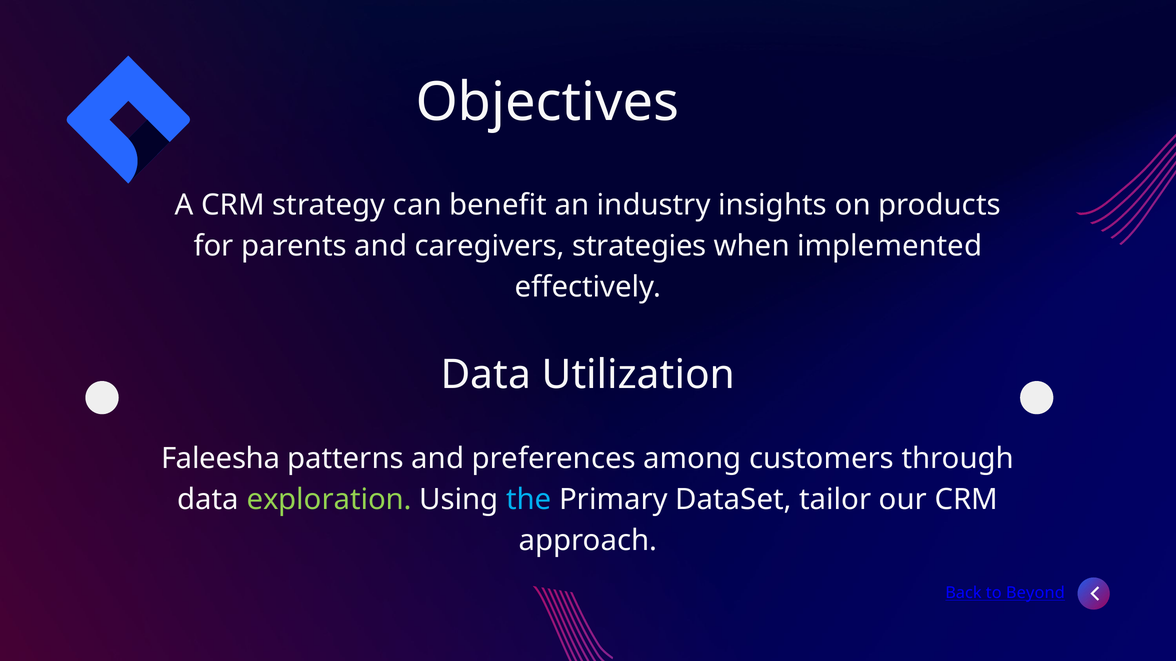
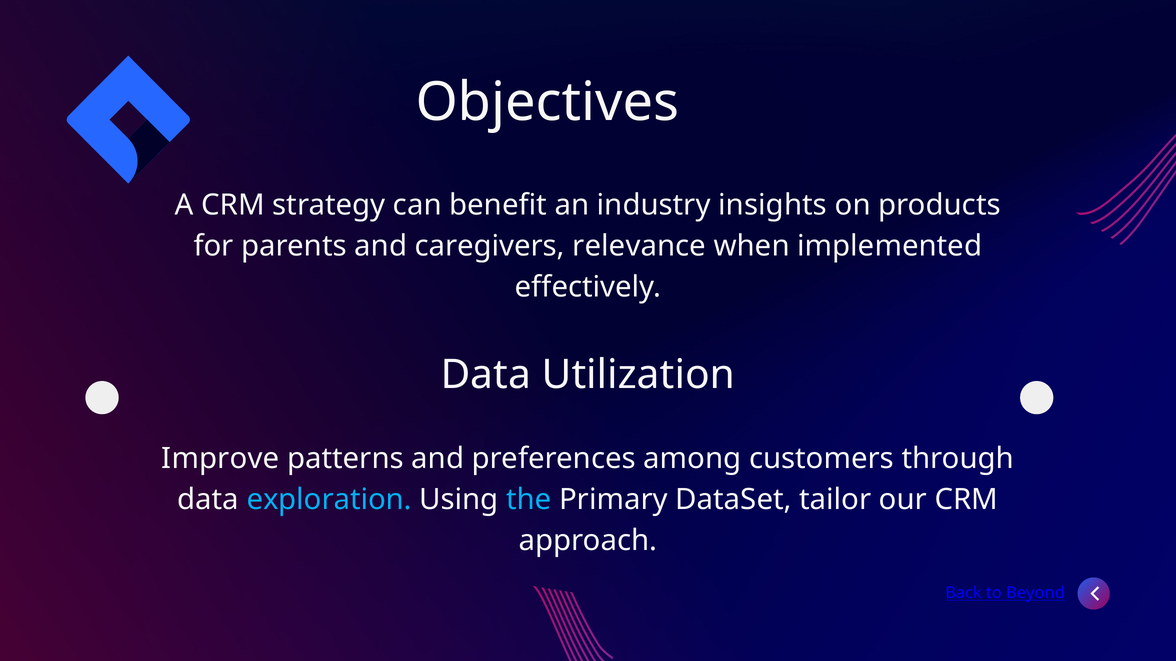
strategies: strategies -> relevance
Faleesha: Faleesha -> Improve
exploration colour: light green -> light blue
